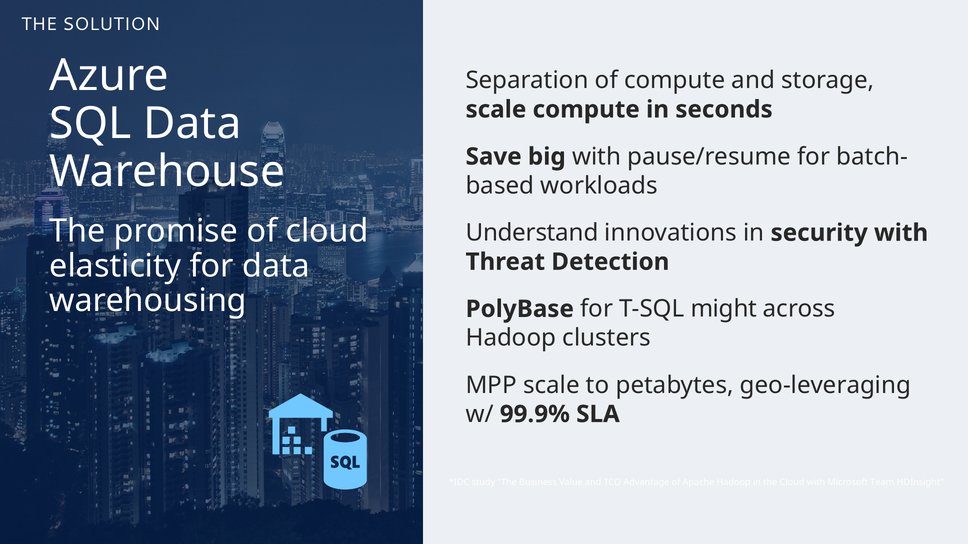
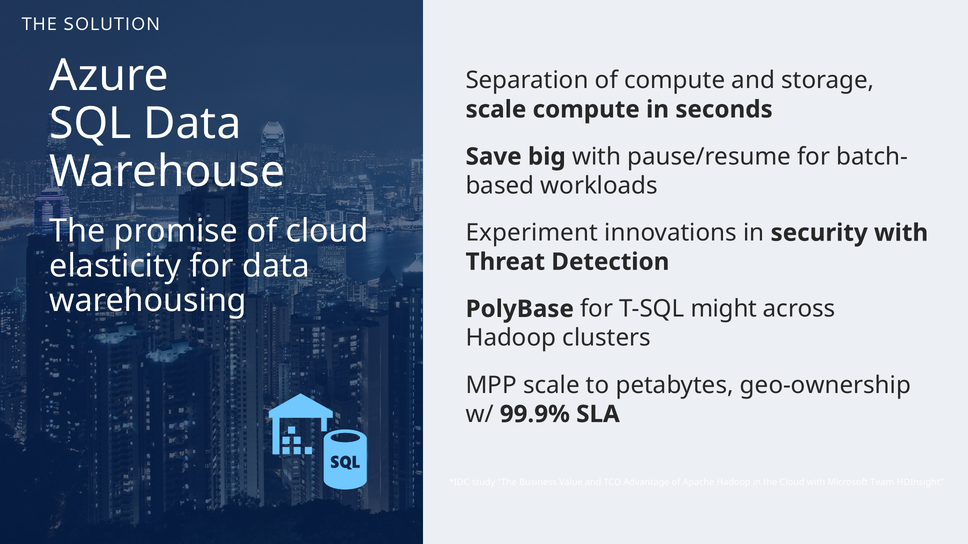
Understand: Understand -> Experiment
geo-leveraging: geo-leveraging -> geo-ownership
